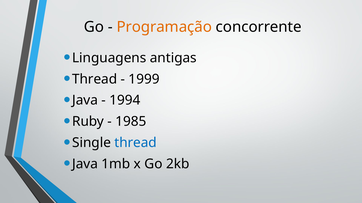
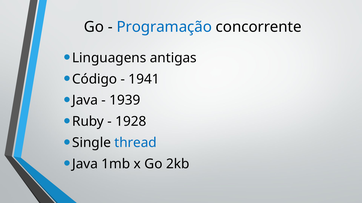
Programação colour: orange -> blue
Thread at (95, 79): Thread -> Código
1999: 1999 -> 1941
1994: 1994 -> 1939
1985: 1985 -> 1928
